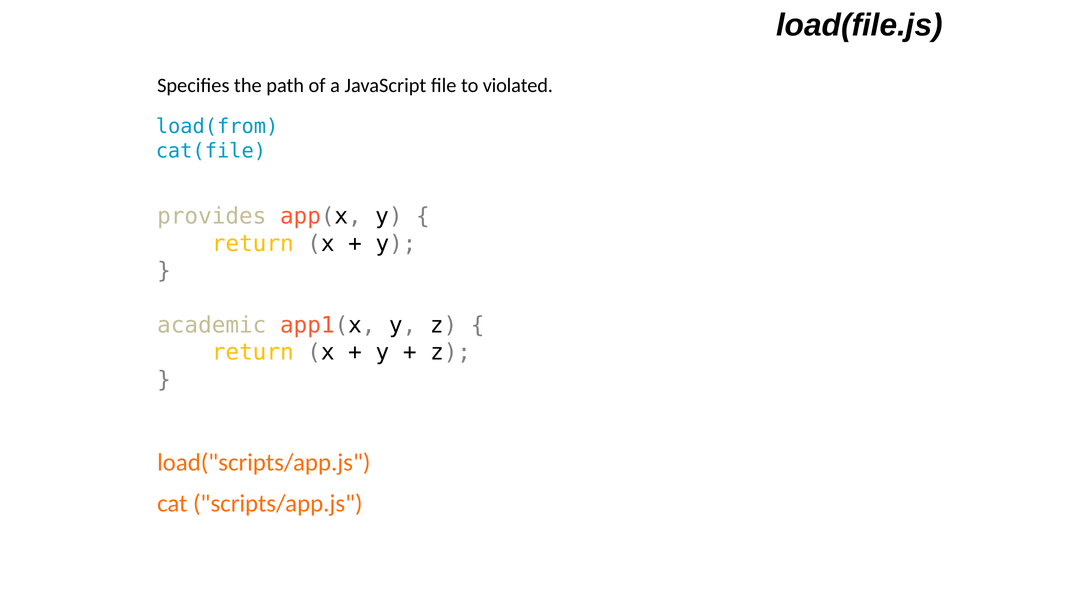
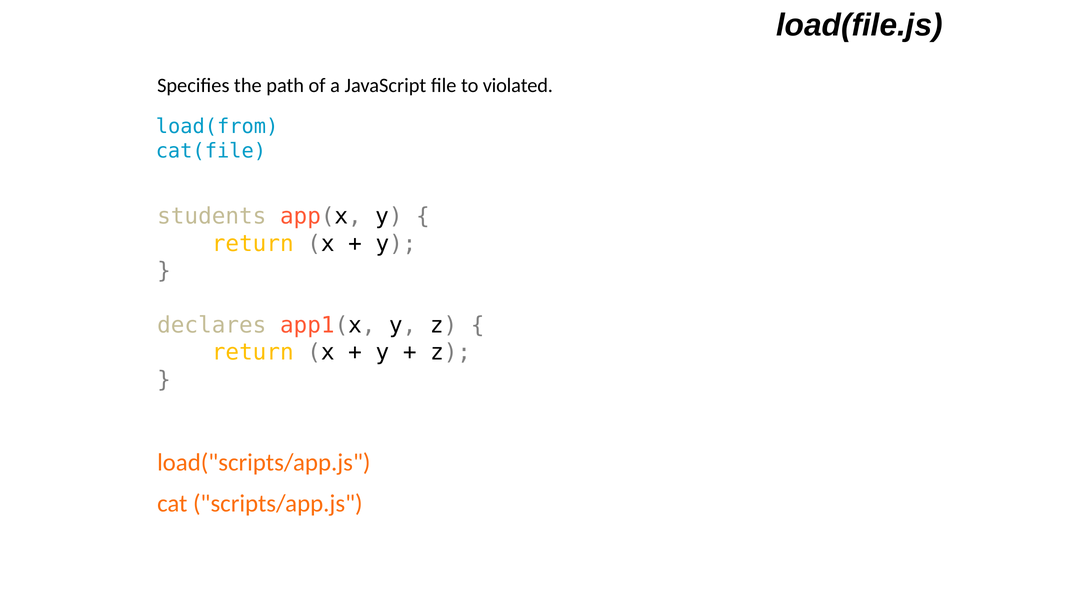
provides: provides -> students
academic: academic -> declares
